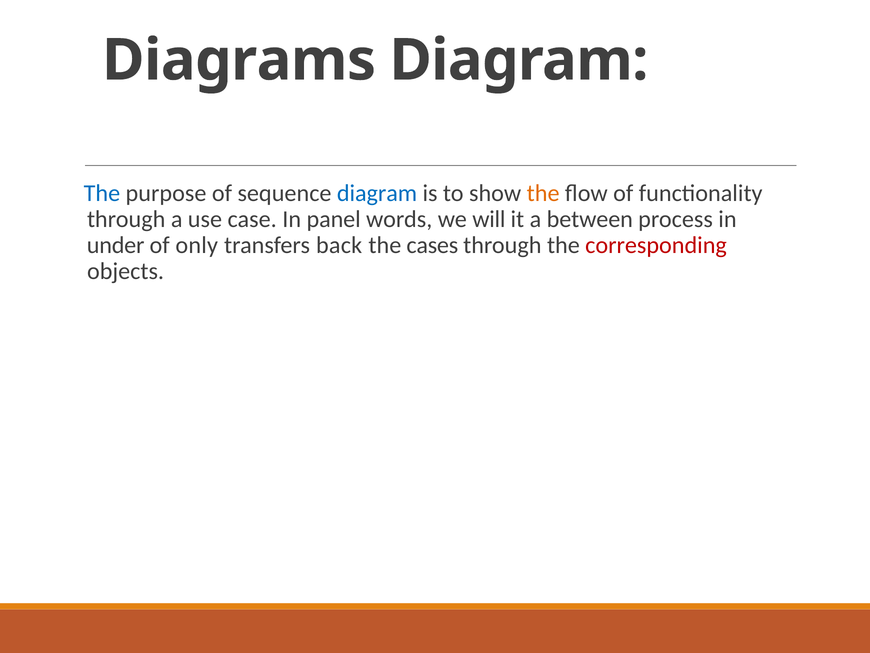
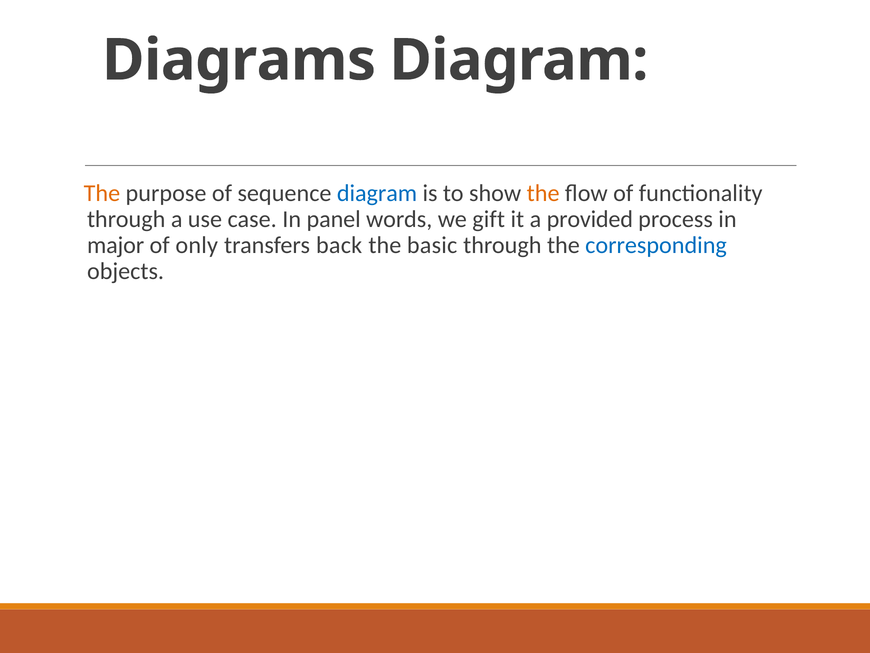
The at (102, 193) colour: blue -> orange
will: will -> gift
between: between -> provided
under: under -> major
cases: cases -> basic
corresponding colour: red -> blue
